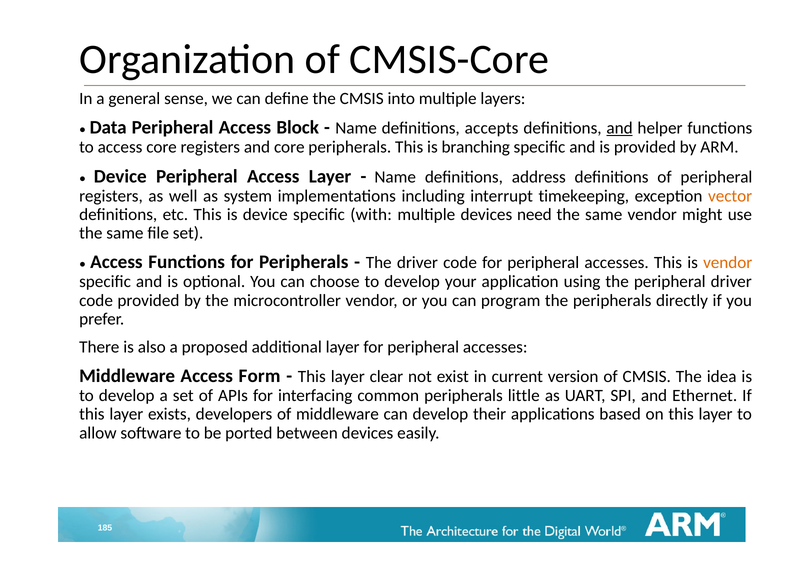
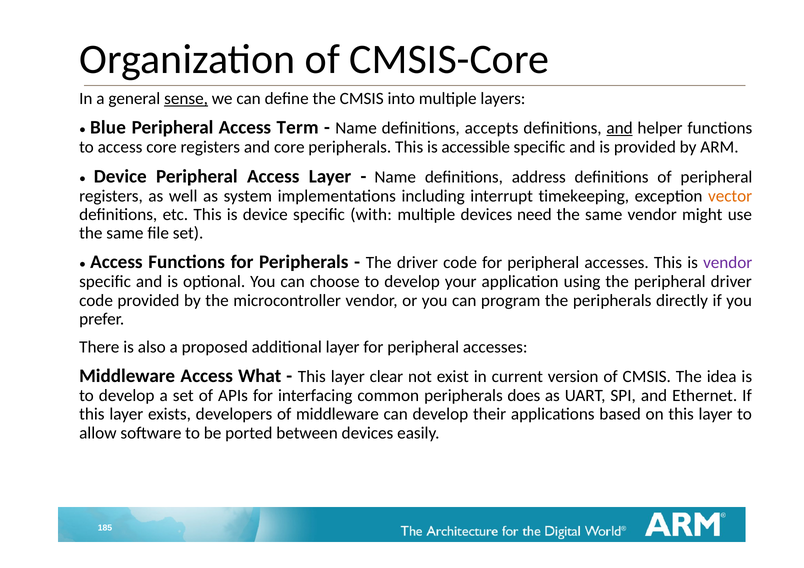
sense underline: none -> present
Data: Data -> Blue
Block: Block -> Term
branching: branching -> accessible
vendor at (728, 263) colour: orange -> purple
Form: Form -> What
little: little -> does
